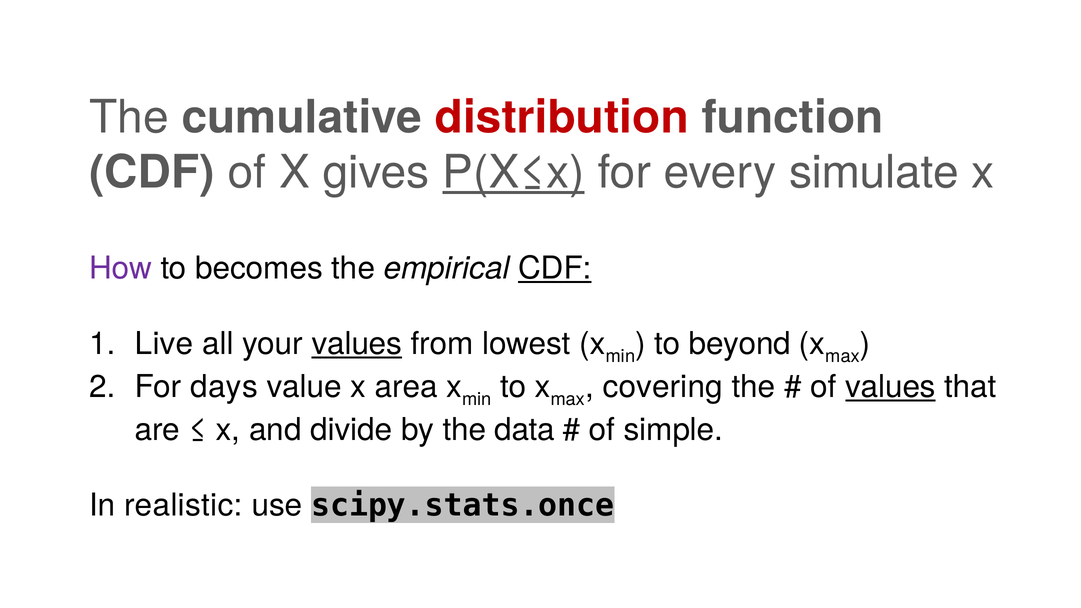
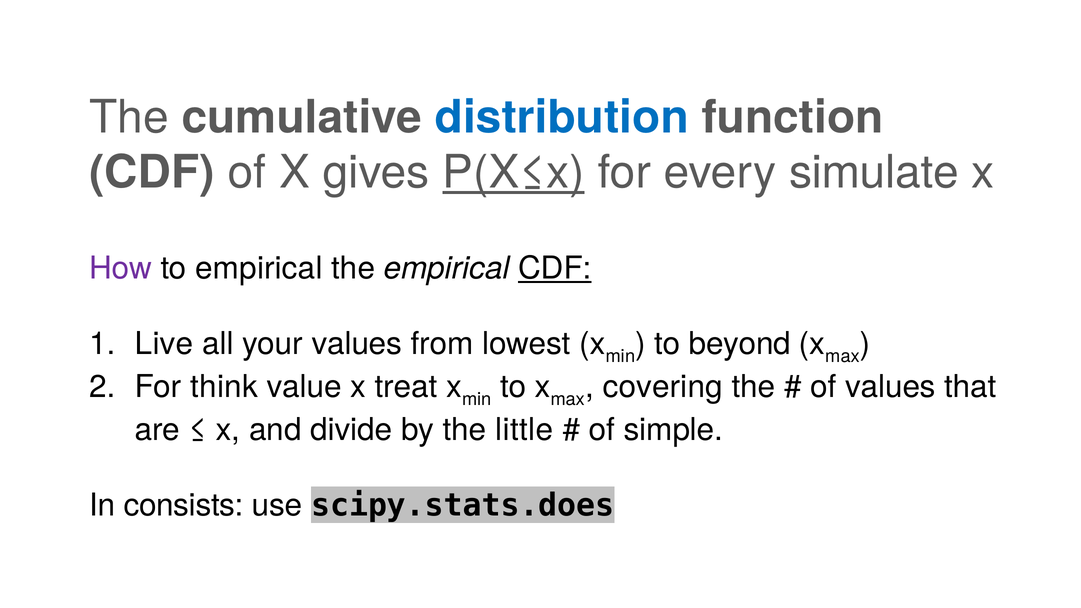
distribution colour: red -> blue
to becomes: becomes -> empirical
values at (357, 344) underline: present -> none
days: days -> think
area: area -> treat
values at (891, 387) underline: present -> none
data: data -> little
realistic: realistic -> consists
scipy.stats.once: scipy.stats.once -> scipy.stats.does
